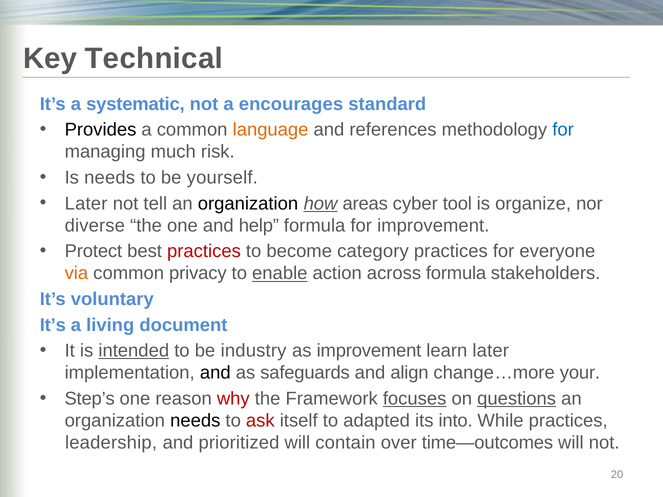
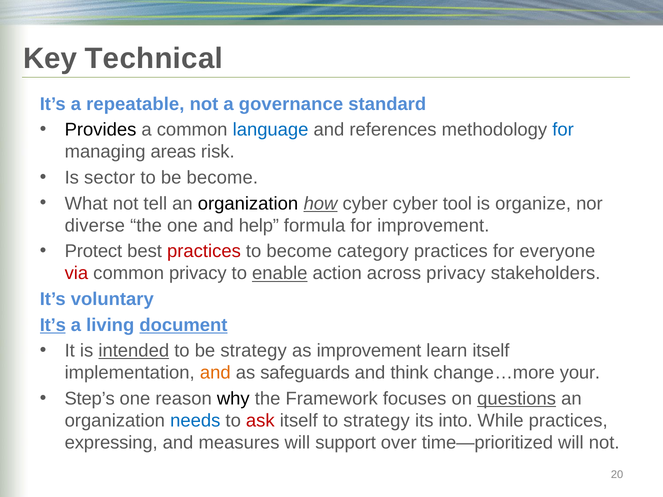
systematic: systematic -> repeatable
encourages: encourages -> governance
language colour: orange -> blue
much: much -> areas
Is needs: needs -> sector
be yourself: yourself -> become
Later at (86, 204): Later -> What
how areas: areas -> cyber
via colour: orange -> red
across formula: formula -> privacy
It’s at (53, 325) underline: none -> present
document underline: none -> present
be industry: industry -> strategy
learn later: later -> itself
and at (215, 373) colour: black -> orange
align: align -> think
why colour: red -> black
focuses underline: present -> none
needs at (195, 421) colour: black -> blue
to adapted: adapted -> strategy
leadership: leadership -> expressing
prioritized: prioritized -> measures
contain: contain -> support
time—outcomes: time—outcomes -> time—prioritized
